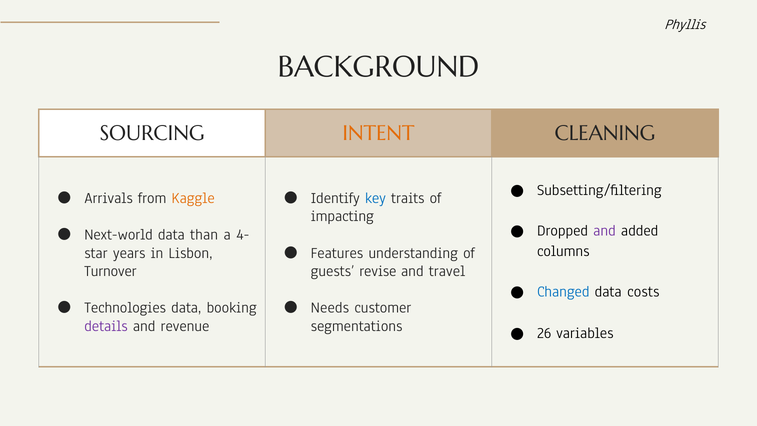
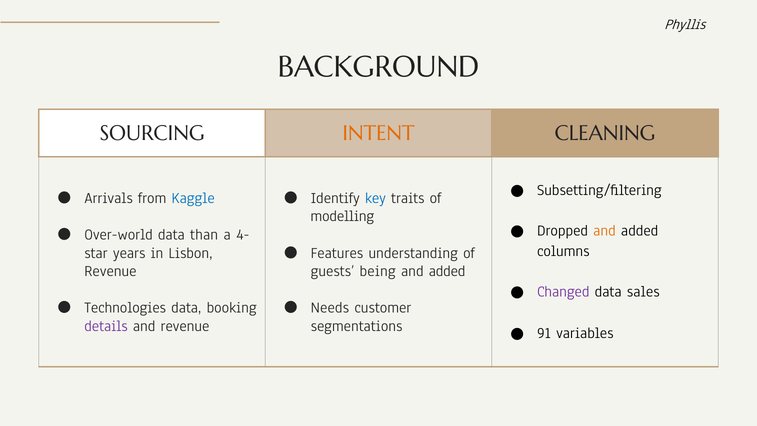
Kaggle colour: orange -> blue
impacting: impacting -> modelling
and at (605, 231) colour: purple -> orange
Next-world: Next-world -> Over-world
Turnover at (110, 271): Turnover -> Revenue
revise: revise -> being
travel at (447, 271): travel -> added
Changed colour: blue -> purple
costs: costs -> sales
26: 26 -> 91
